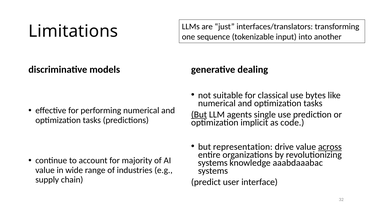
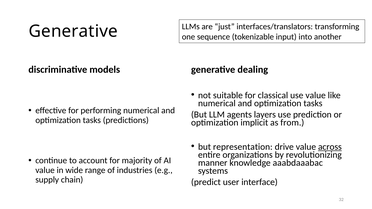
Limitations at (73, 31): Limitations -> Generative
use bytes: bytes -> value
But at (199, 115) underline: present -> none
single: single -> layers
code: code -> from
systems at (213, 163): systems -> manner
